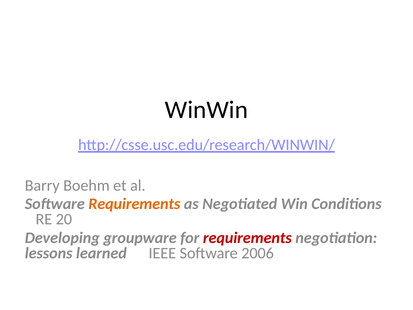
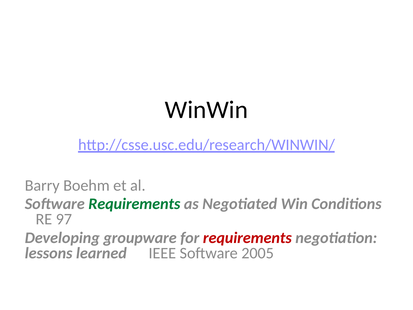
Requirements at (134, 204) colour: orange -> green
20: 20 -> 97
2006: 2006 -> 2005
